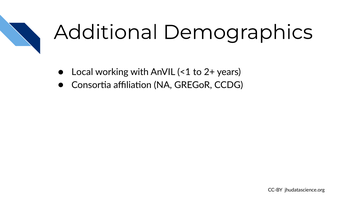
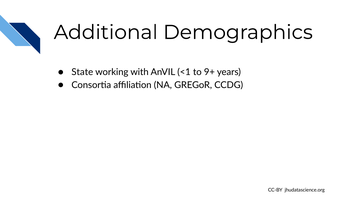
Local: Local -> State
2+: 2+ -> 9+
